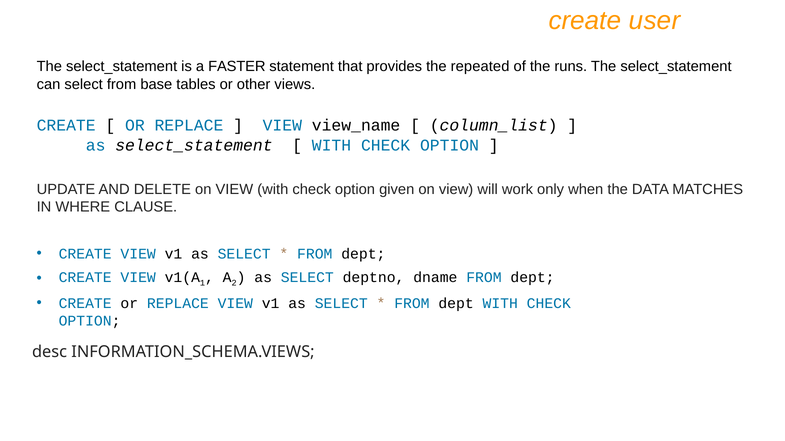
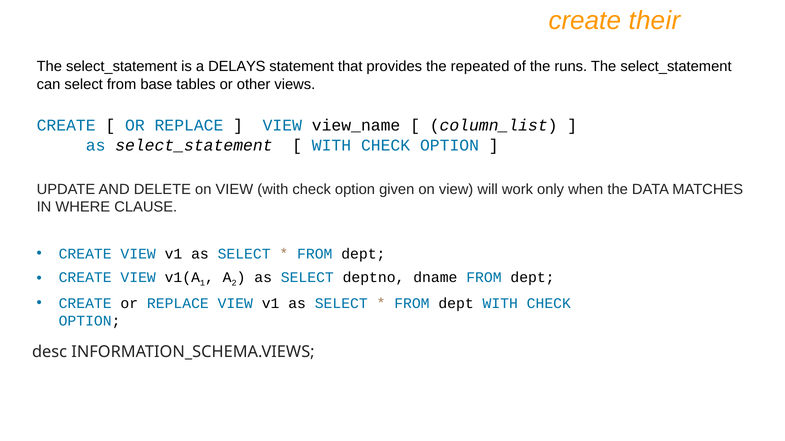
user: user -> their
FASTER: FASTER -> DELAYS
